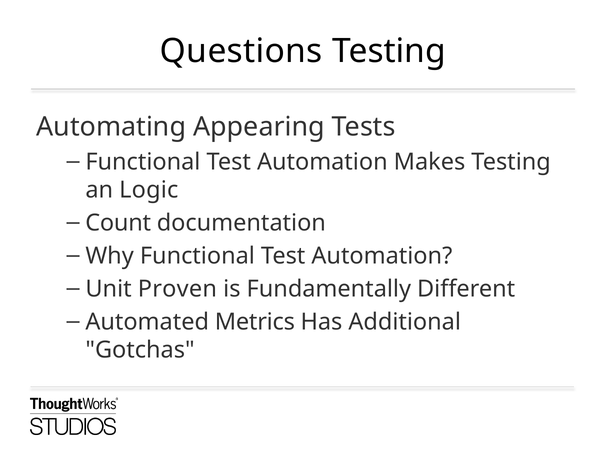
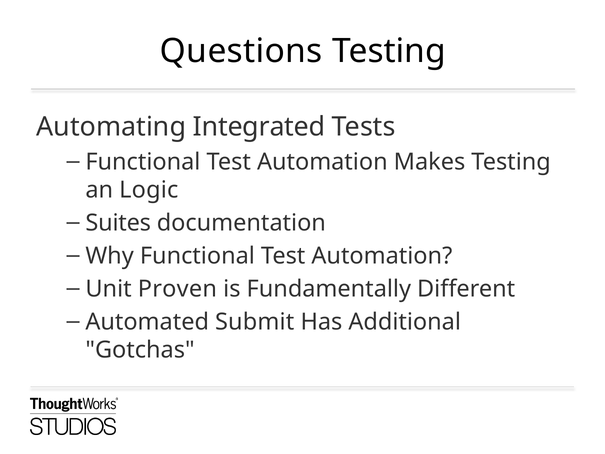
Appearing: Appearing -> Integrated
Count: Count -> Suites
Metrics: Metrics -> Submit
